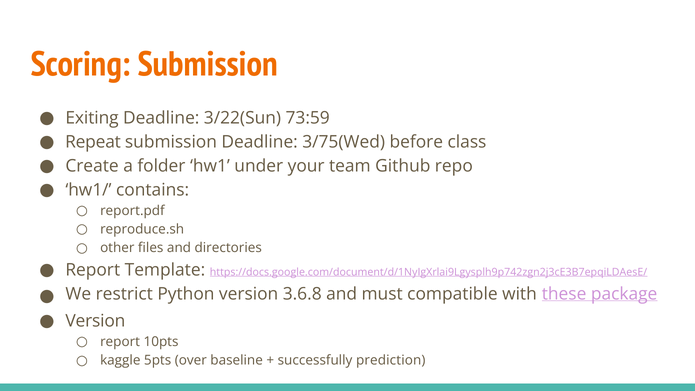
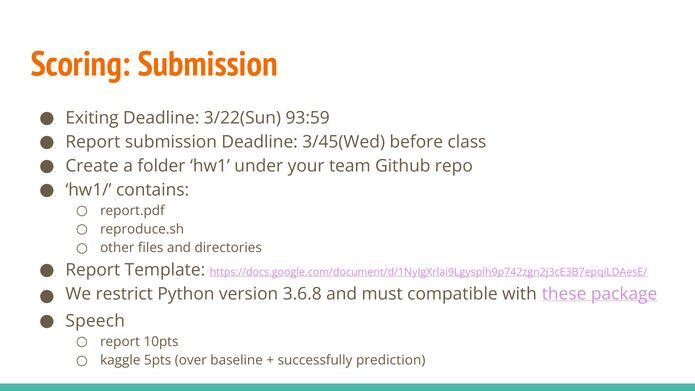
73:59: 73:59 -> 93:59
Repeat at (93, 142): Repeat -> Report
3/75(Wed: 3/75(Wed -> 3/45(Wed
Version at (95, 321): Version -> Speech
